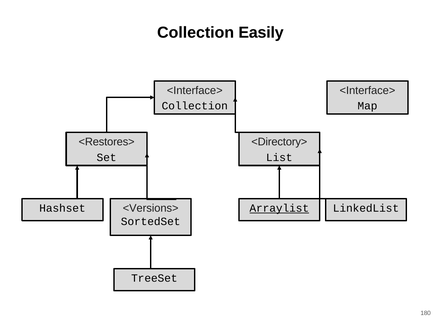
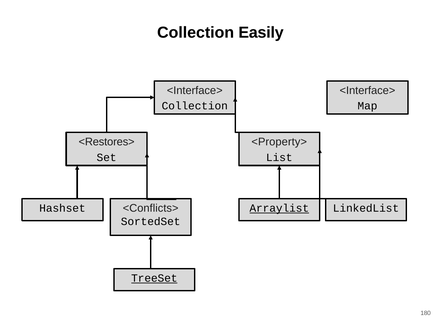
<Directory>: <Directory> -> <Property>
<Versions>: <Versions> -> <Conflicts>
TreeSet underline: none -> present
